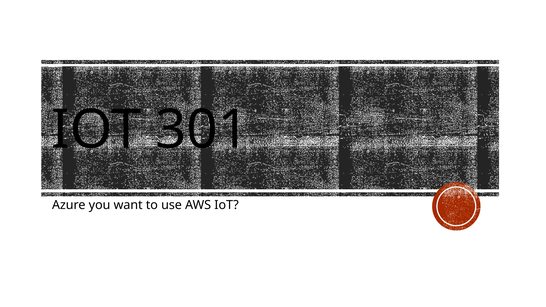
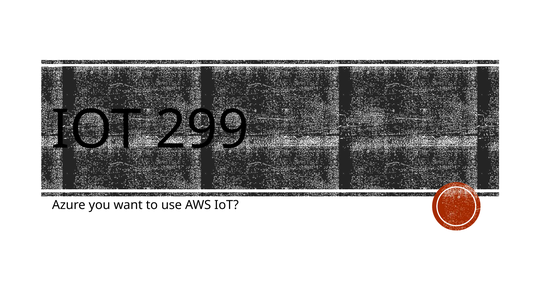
301: 301 -> 299
